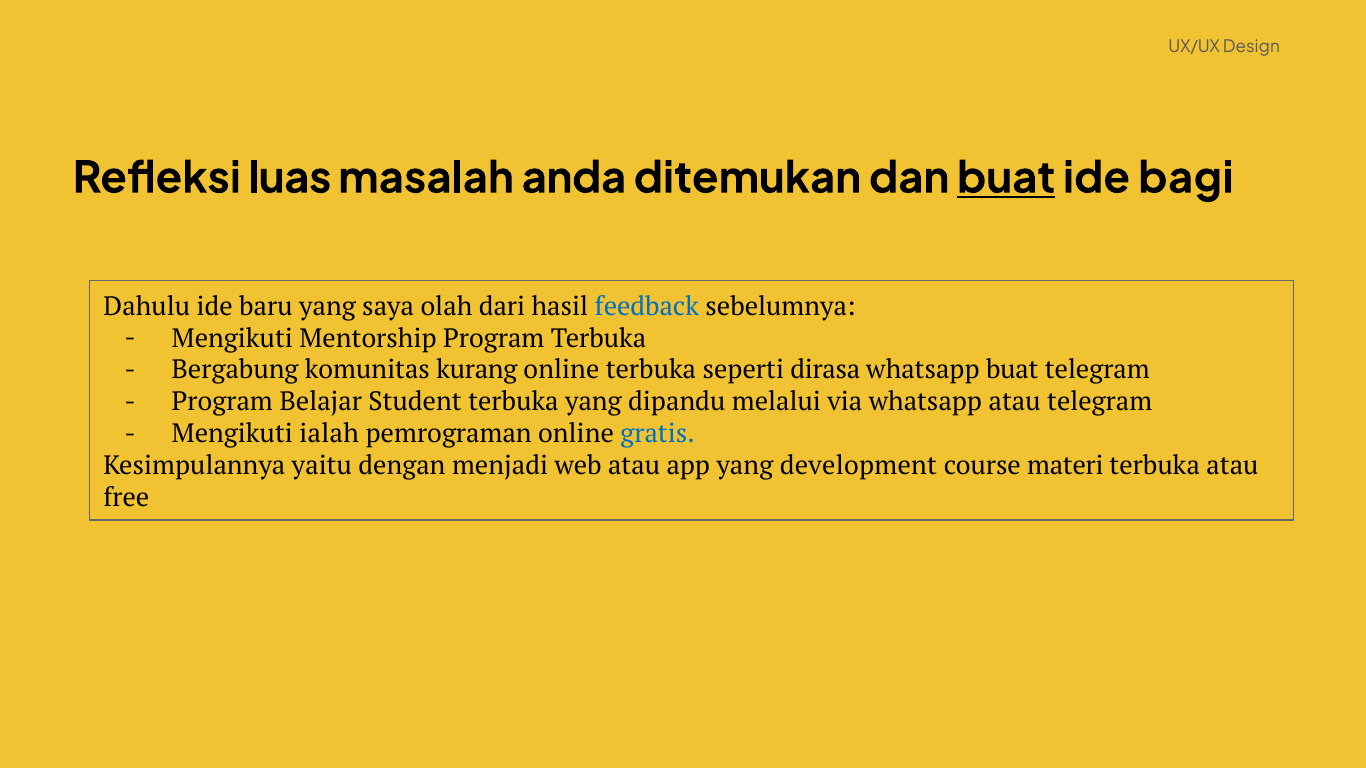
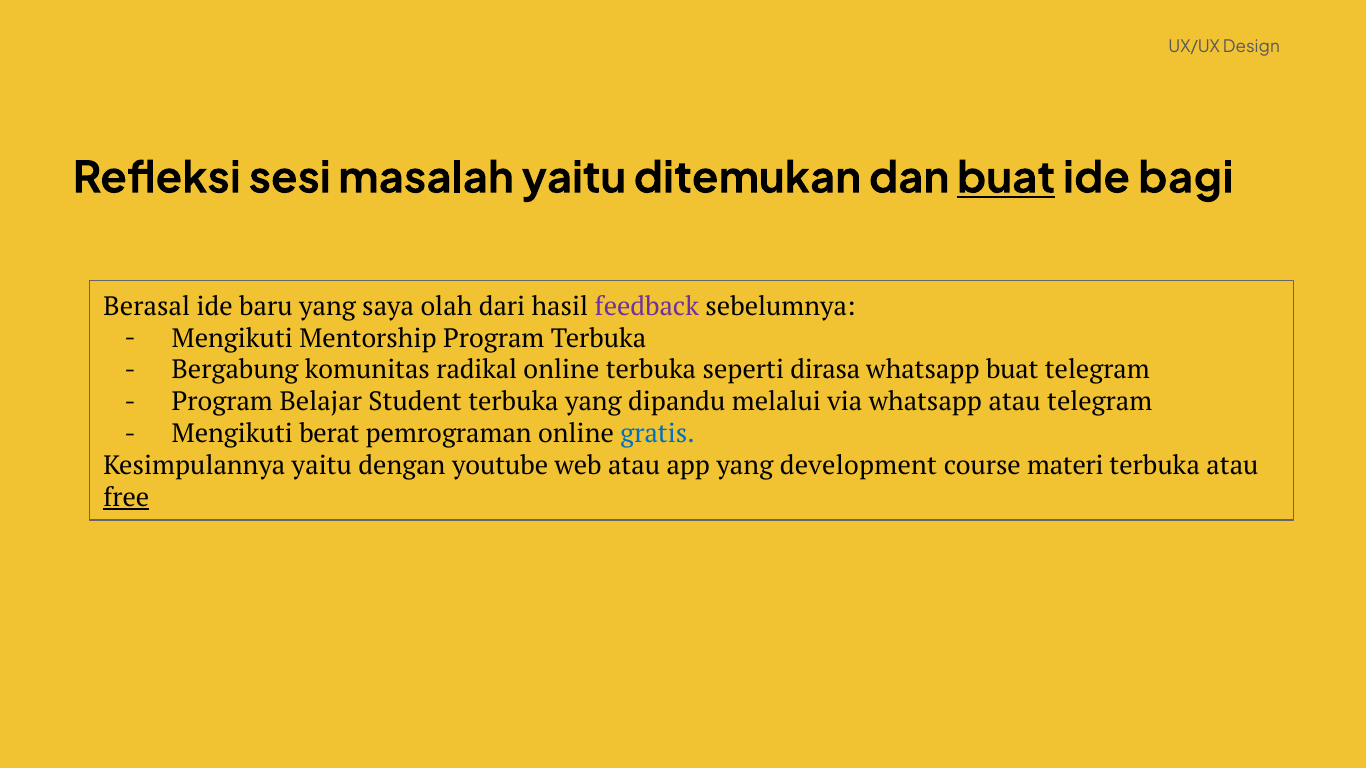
luas: luas -> sesi
masalah anda: anda -> yaitu
Dahulu: Dahulu -> Berasal
feedback colour: blue -> purple
kurang: kurang -> radikal
ialah: ialah -> berat
menjadi: menjadi -> youtube
free underline: none -> present
